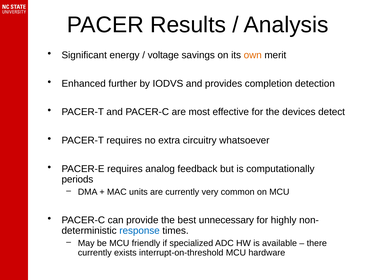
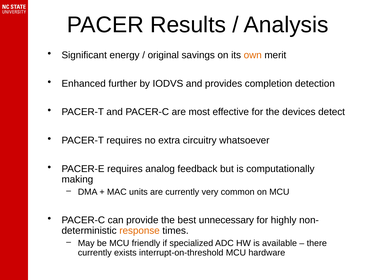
voltage: voltage -> original
periods: periods -> making
response colour: blue -> orange
